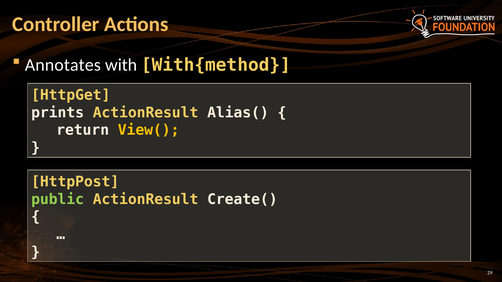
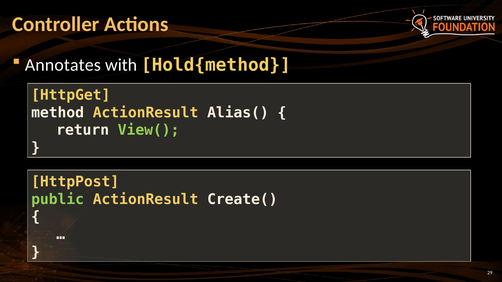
With{method: With{method -> Hold{method
prints: prints -> method
View( colour: yellow -> light green
